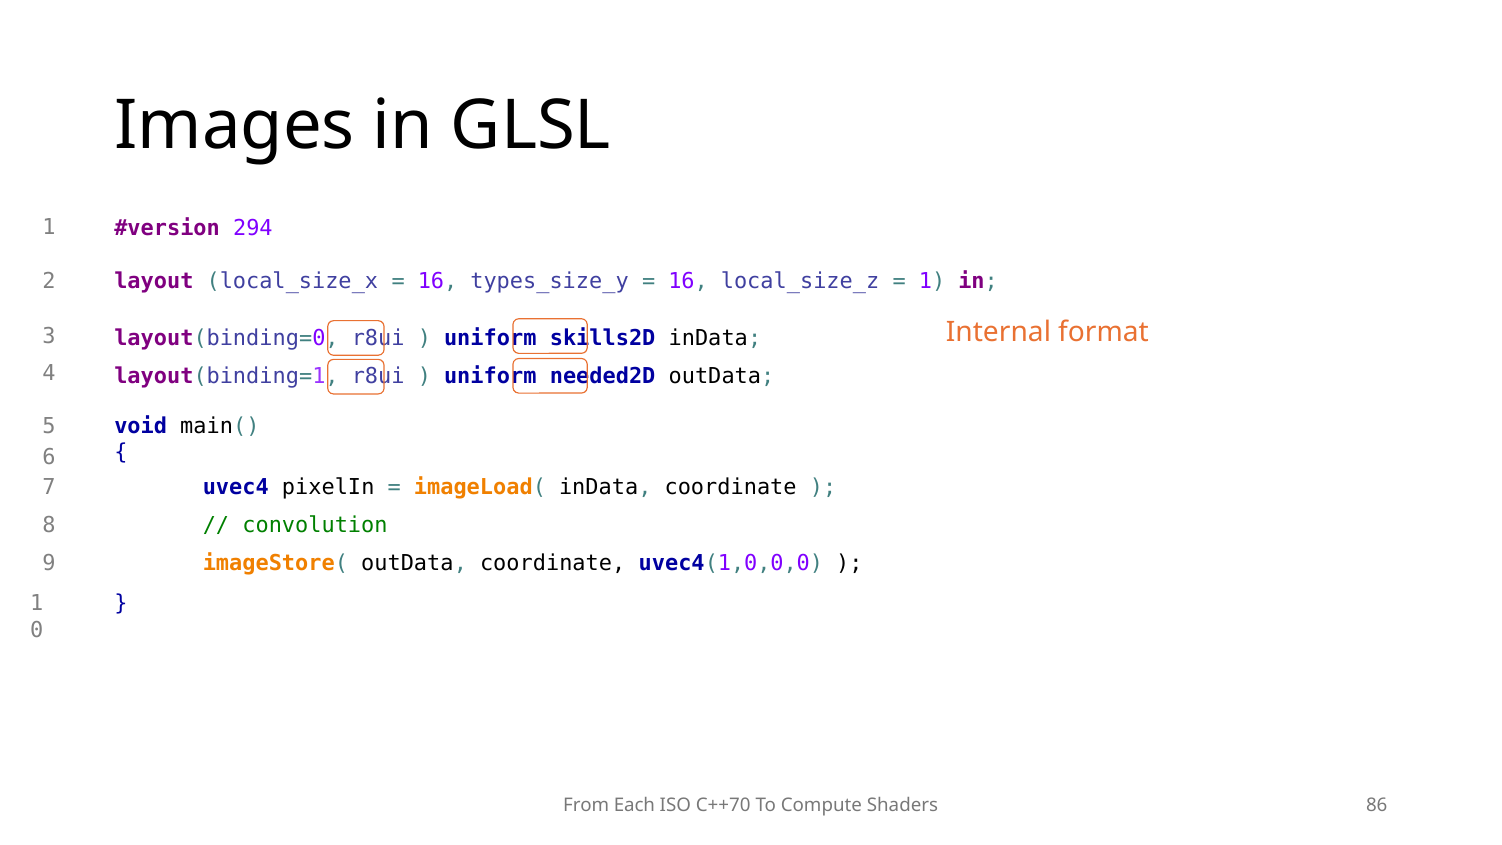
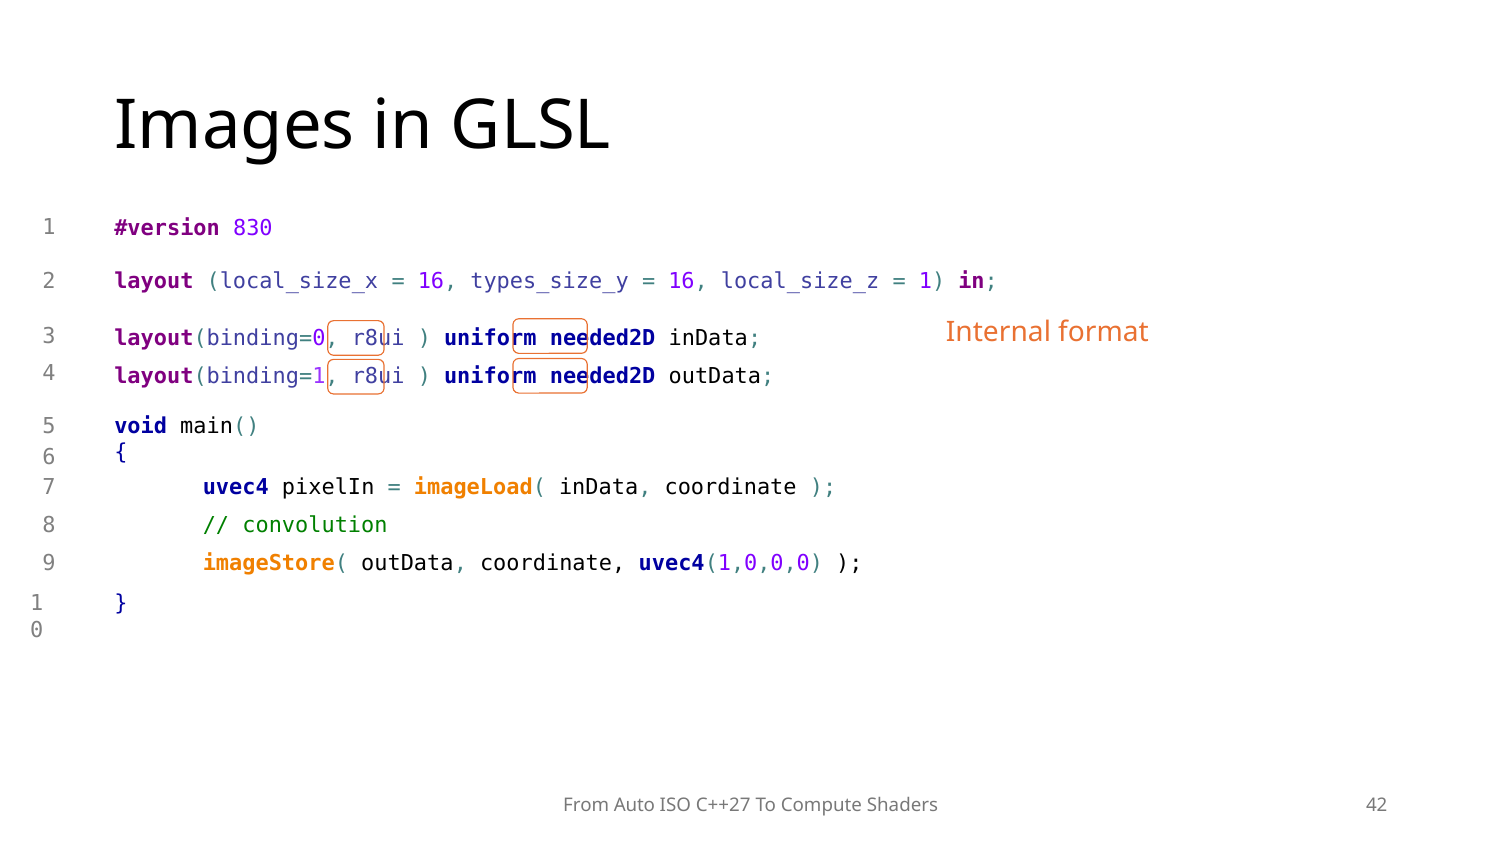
294: 294 -> 830
skills2D at (603, 338): skills2D -> needed2D
Each: Each -> Auto
C++70: C++70 -> C++27
86: 86 -> 42
